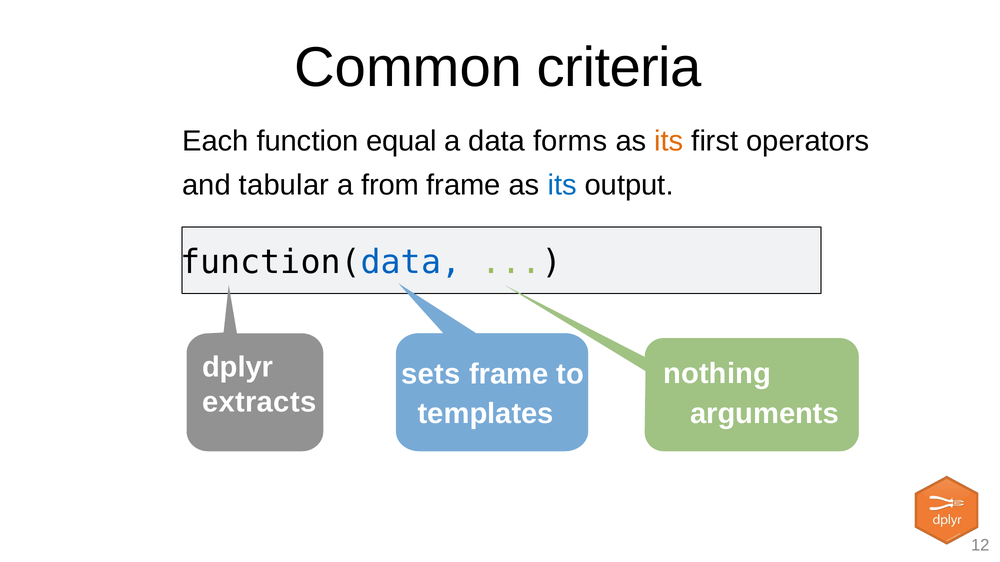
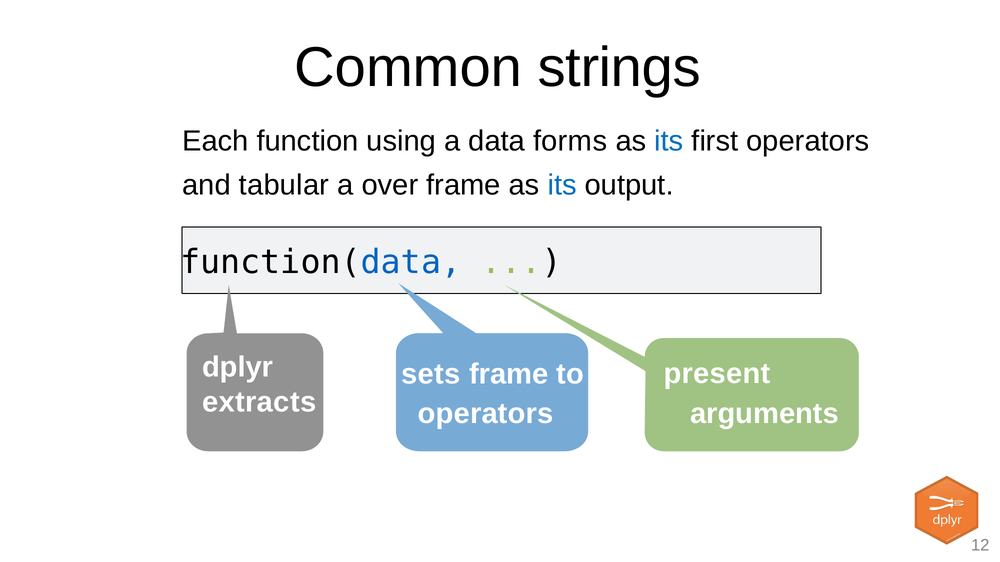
criteria: criteria -> strings
equal: equal -> using
its at (669, 141) colour: orange -> blue
from: from -> over
nothing: nothing -> present
templates at (486, 414): templates -> operators
